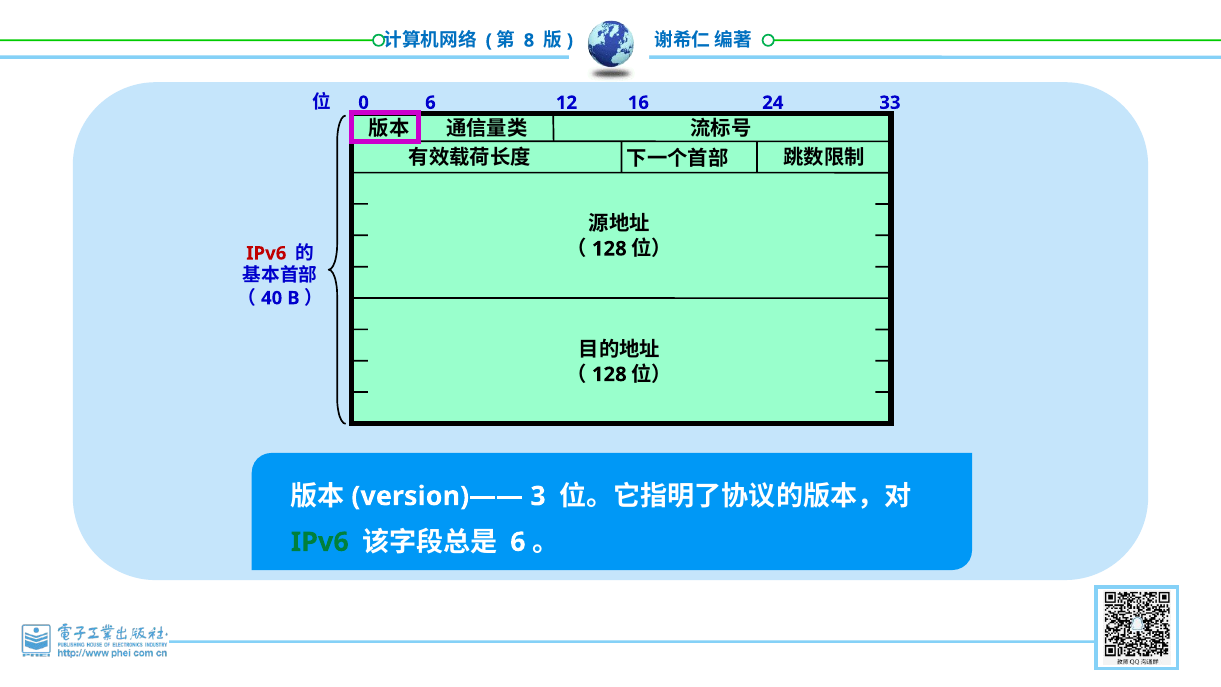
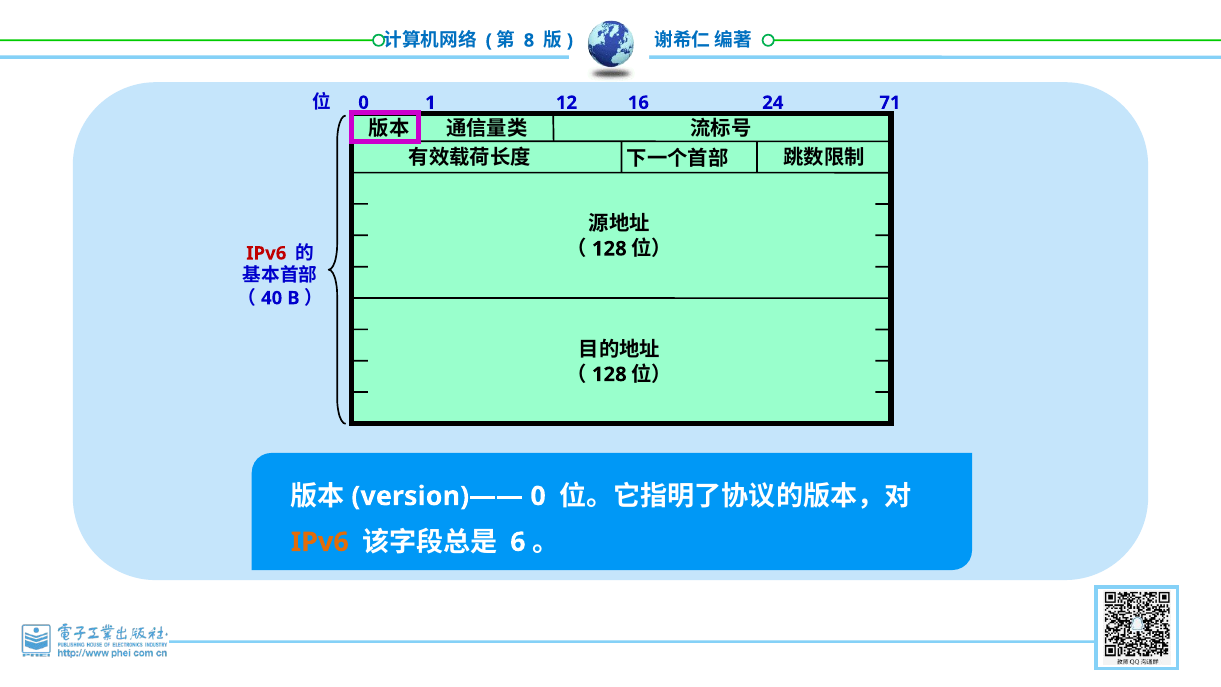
6 at (430, 103): 6 -> 1
33: 33 -> 71
3 at (538, 496): 3 -> 0
IPv6 at (320, 542) colour: green -> orange
